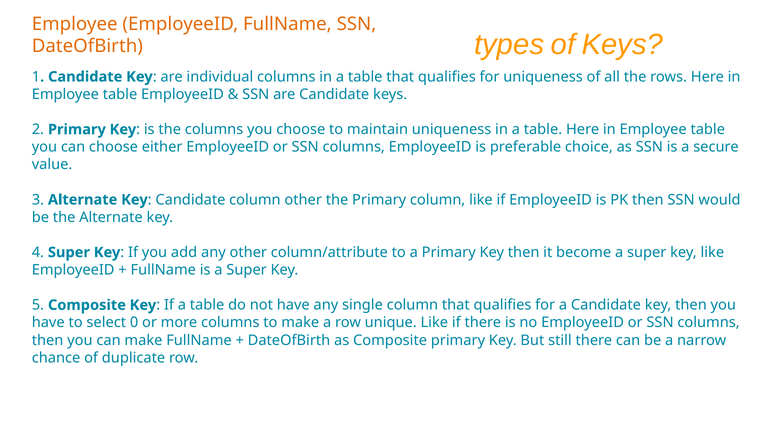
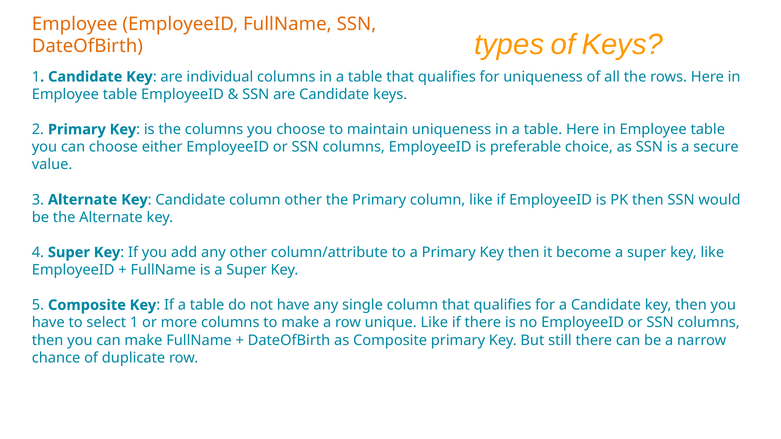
select 0: 0 -> 1
